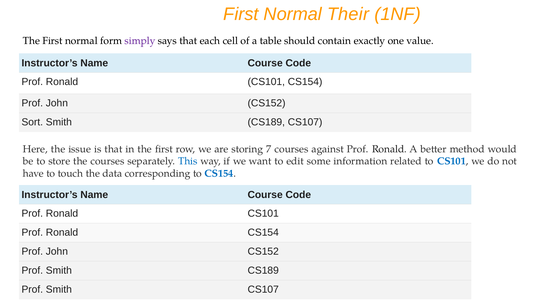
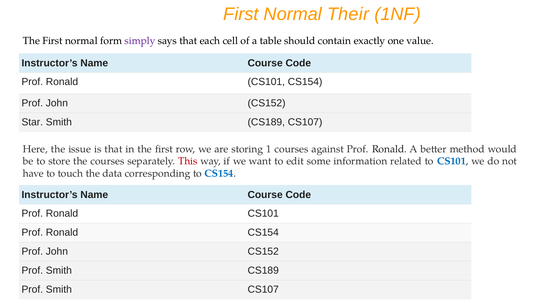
Sort: Sort -> Star
7: 7 -> 1
This colour: blue -> red
